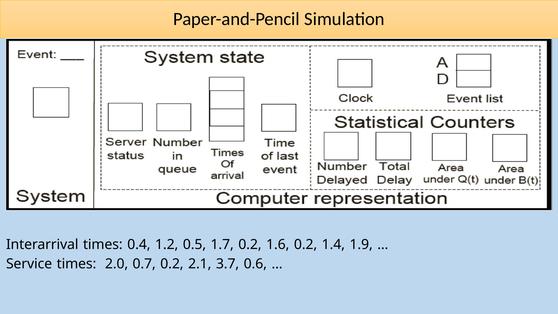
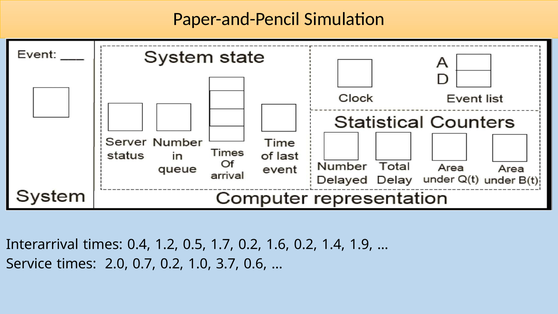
2.1: 2.1 -> 1.0
